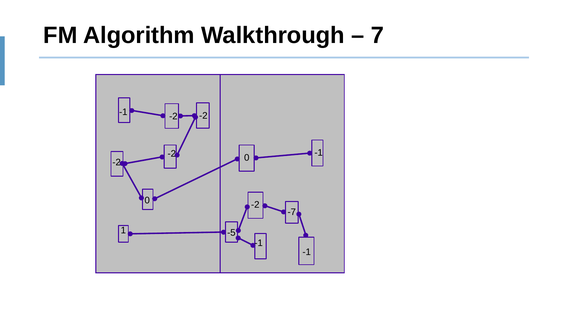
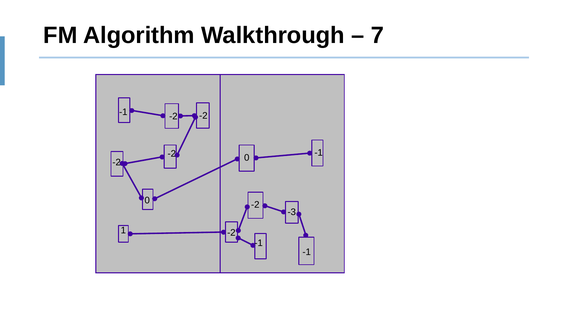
-7: -7 -> -3
1 -5: -5 -> -2
